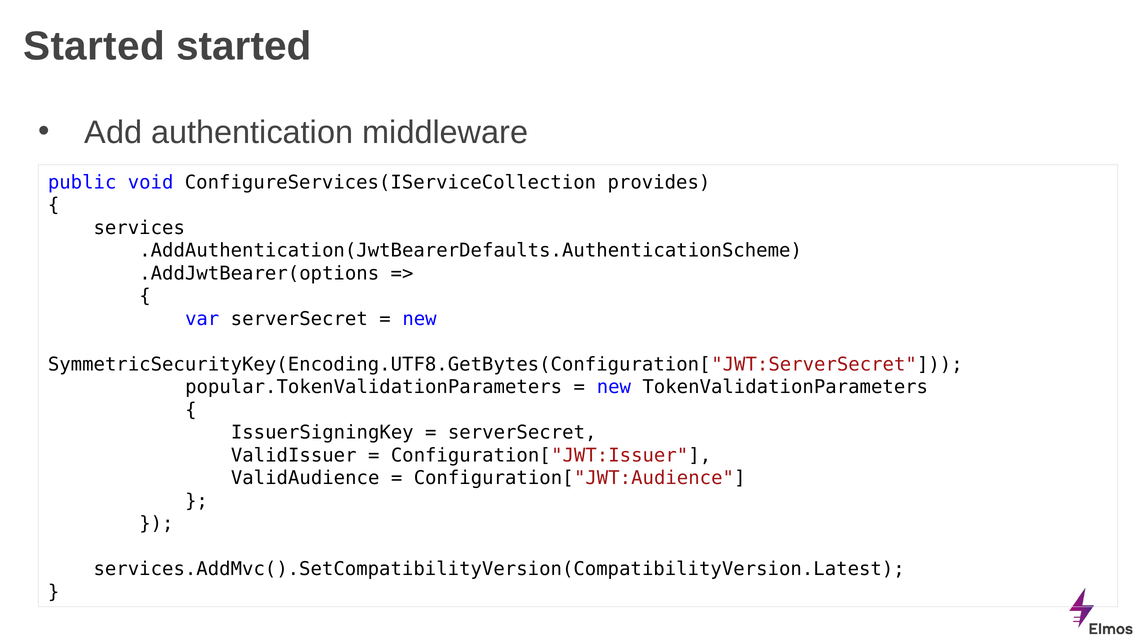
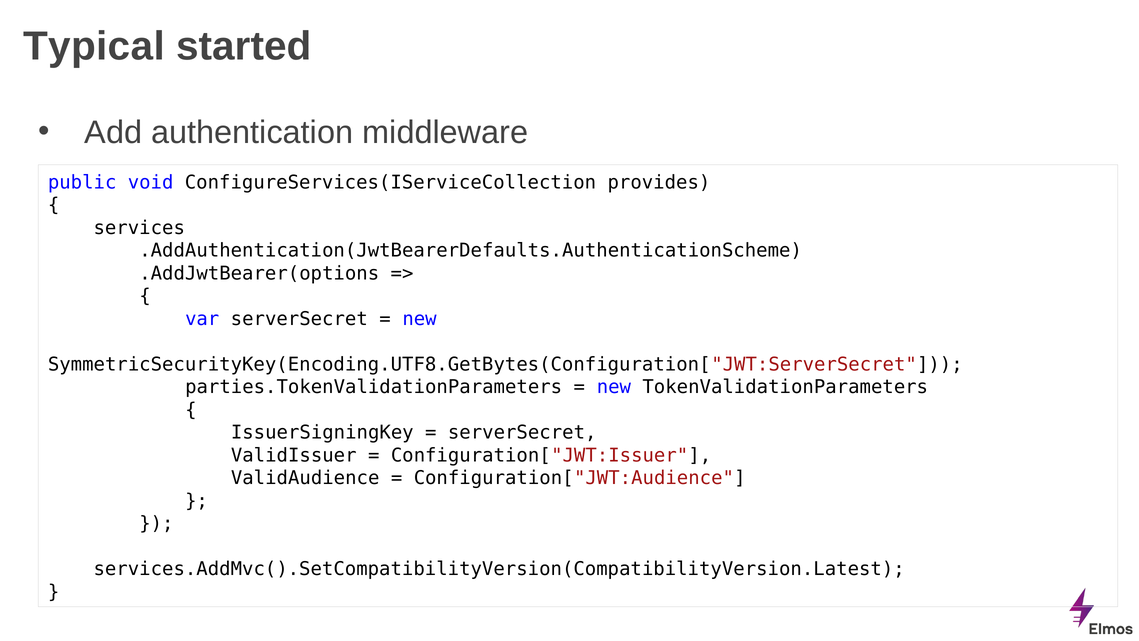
Started at (94, 46): Started -> Typical
popular.TokenValidationParameters: popular.TokenValidationParameters -> parties.TokenValidationParameters
